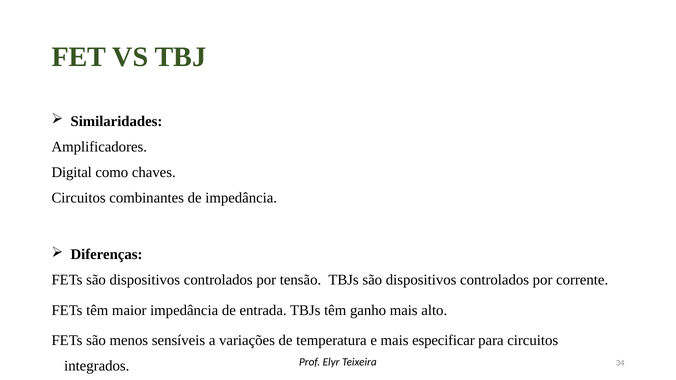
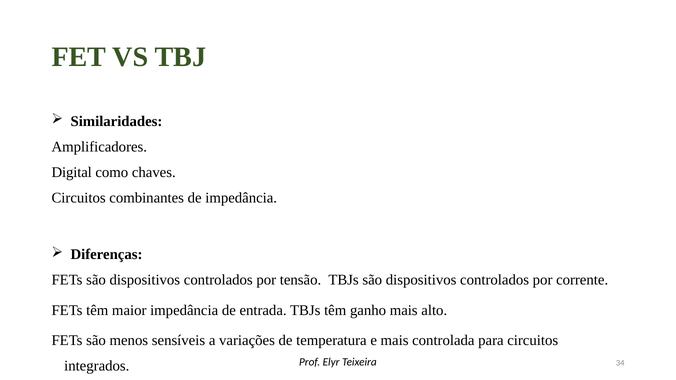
especificar: especificar -> controlada
